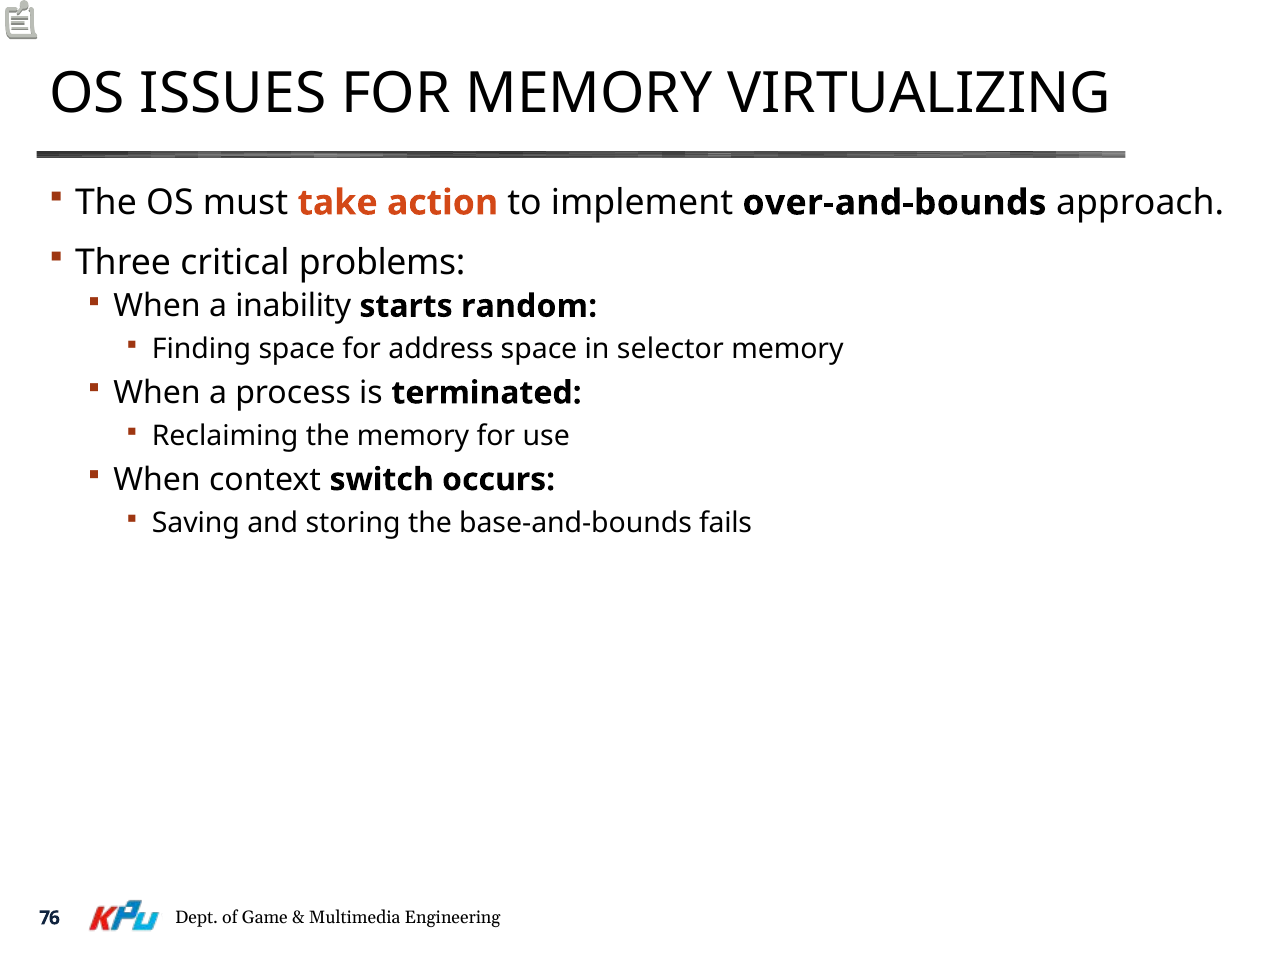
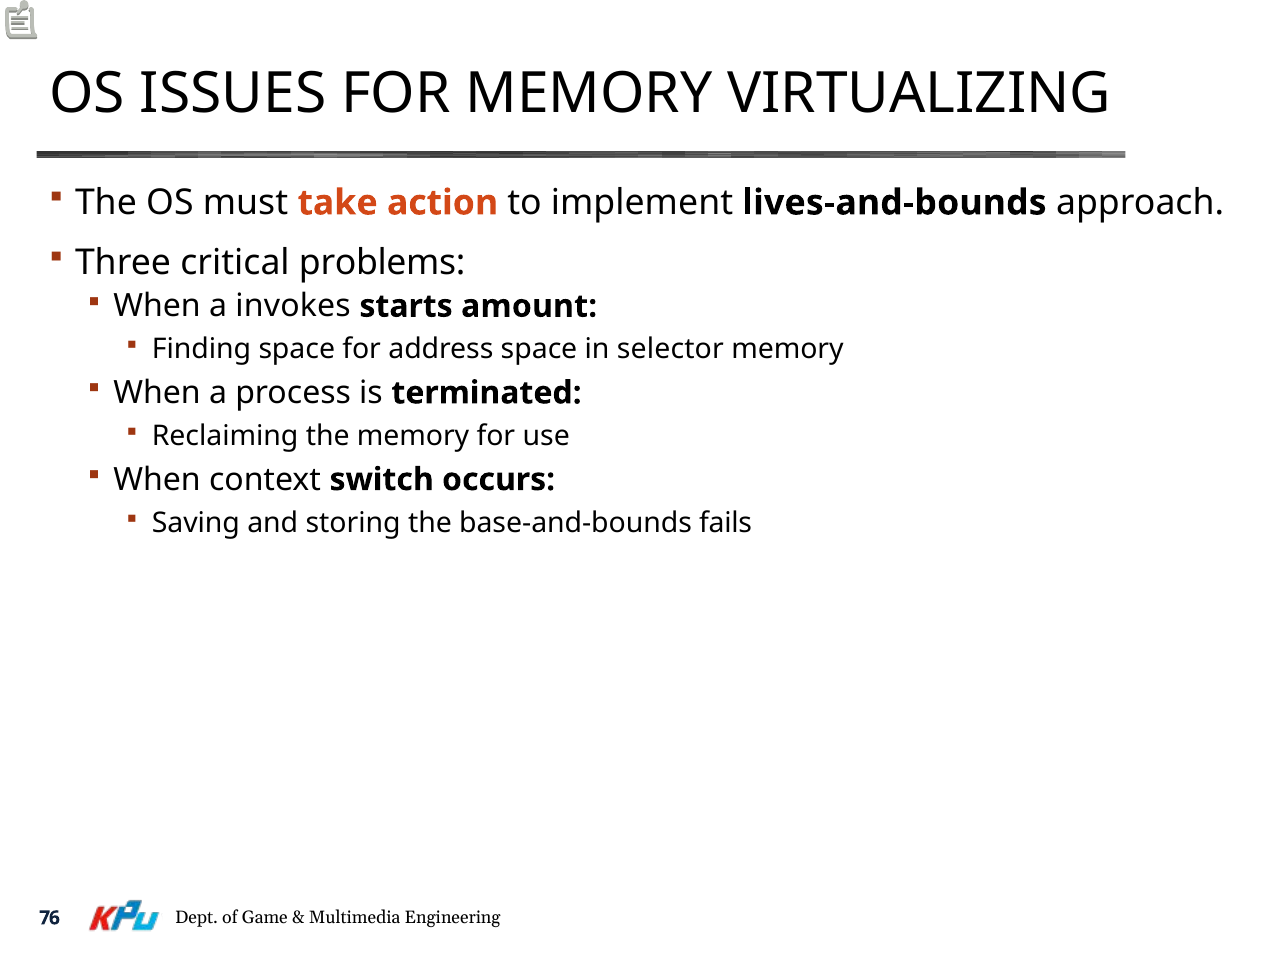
over-and-bounds: over-and-bounds -> lives-and-bounds
inability: inability -> invokes
random: random -> amount
